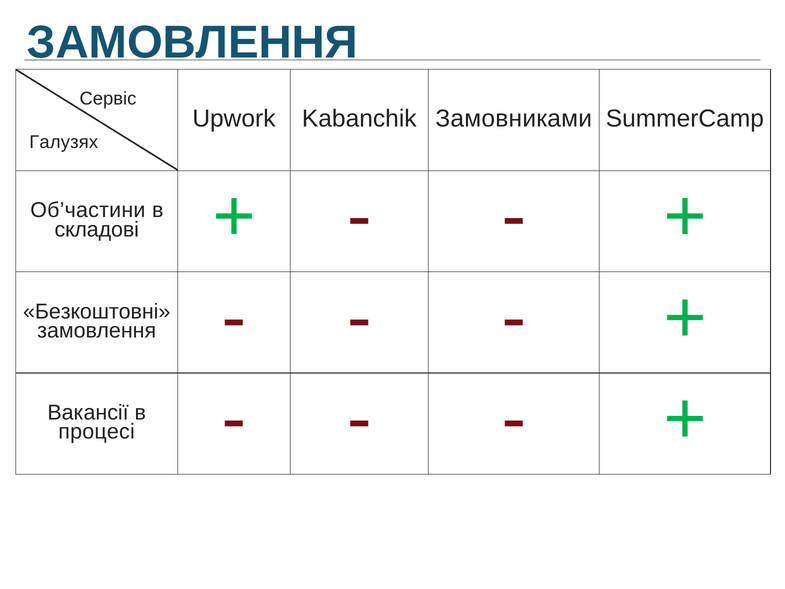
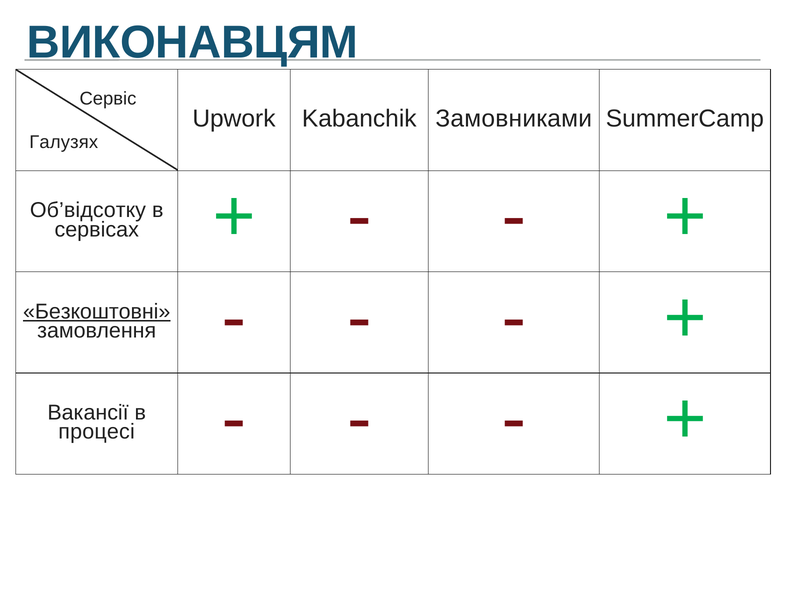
ЗАМОВЛЕННЯ at (192, 42): ЗАМОВЛЕННЯ -> ВИКОНАВЦЯМ
Об’частини: Об’частини -> Об’відсотку
складові: складові -> сервісах
Безкоштовні underline: none -> present
